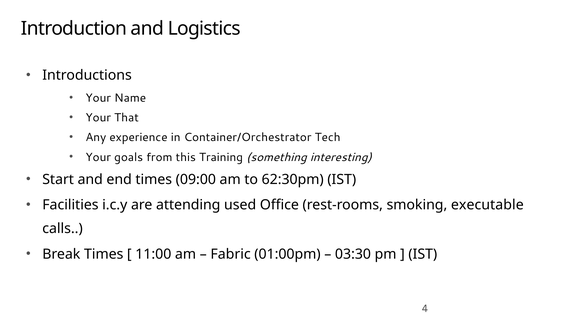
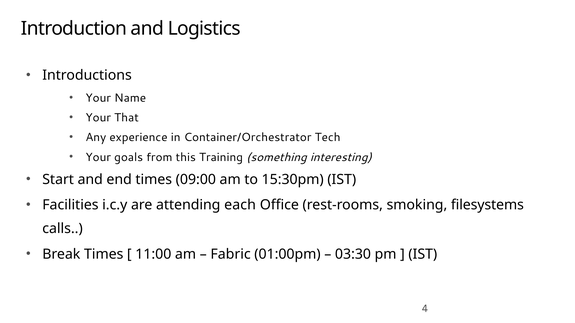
62:30pm: 62:30pm -> 15:30pm
used: used -> each
executable: executable -> filesystems
